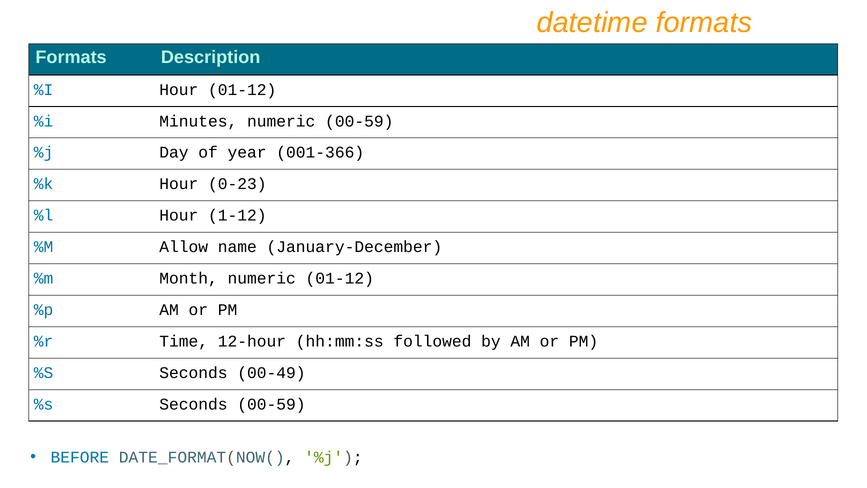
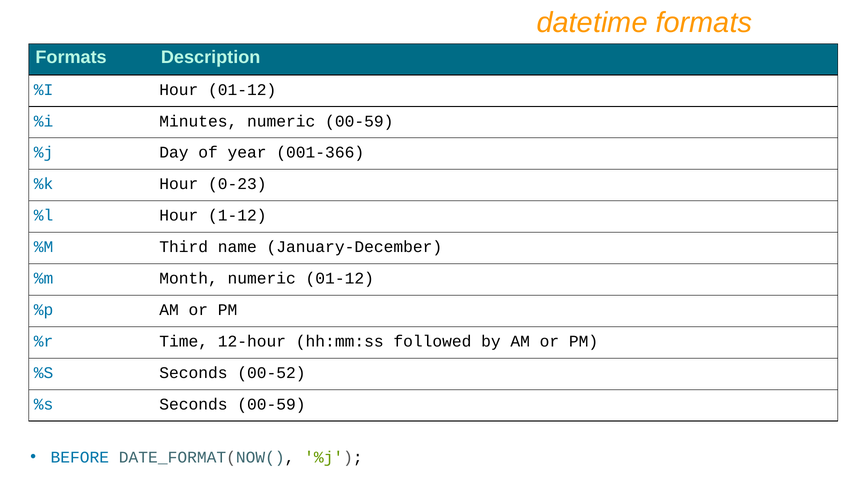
Allow: Allow -> Third
00-49: 00-49 -> 00-52
